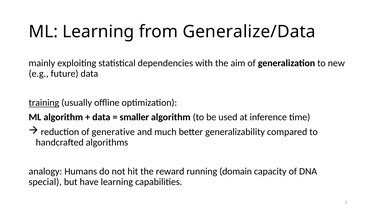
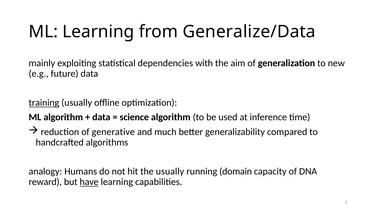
smaller: smaller -> science
the reward: reward -> usually
special: special -> reward
have underline: none -> present
